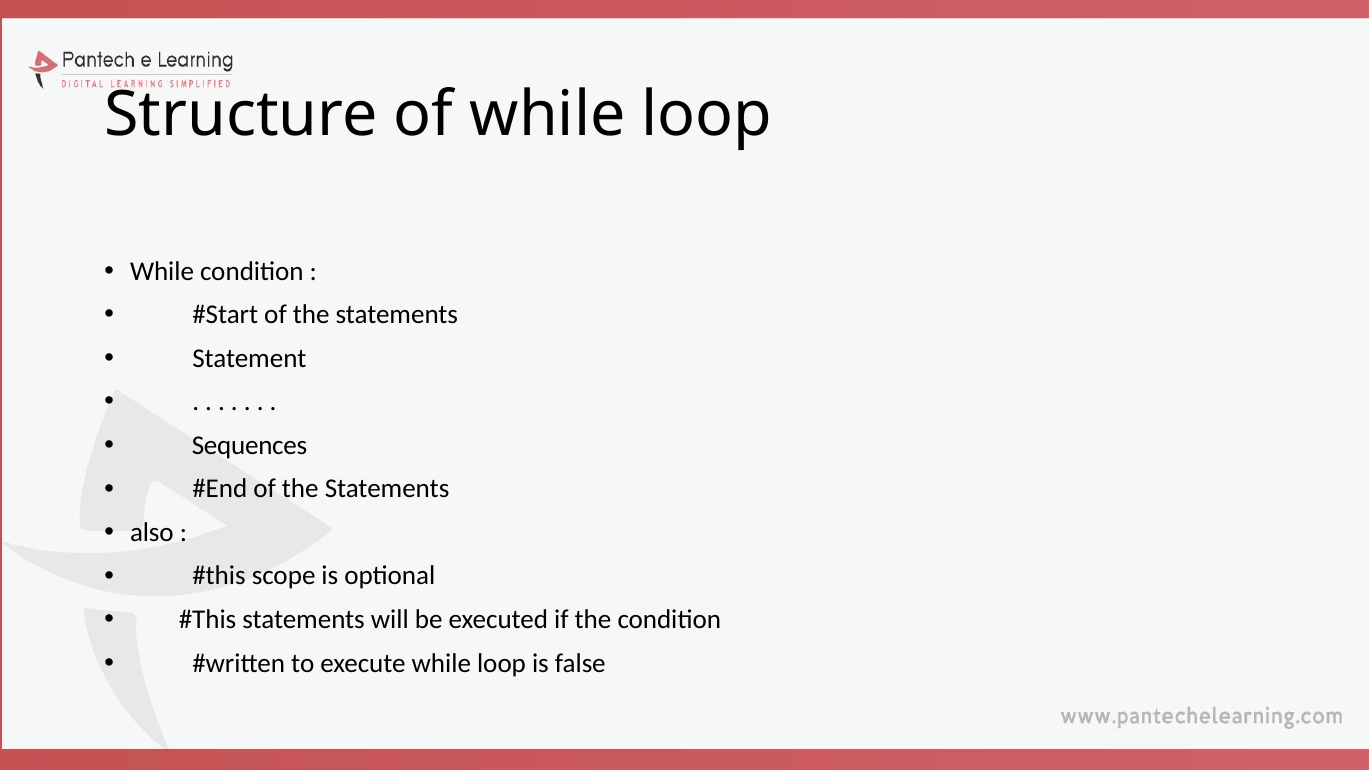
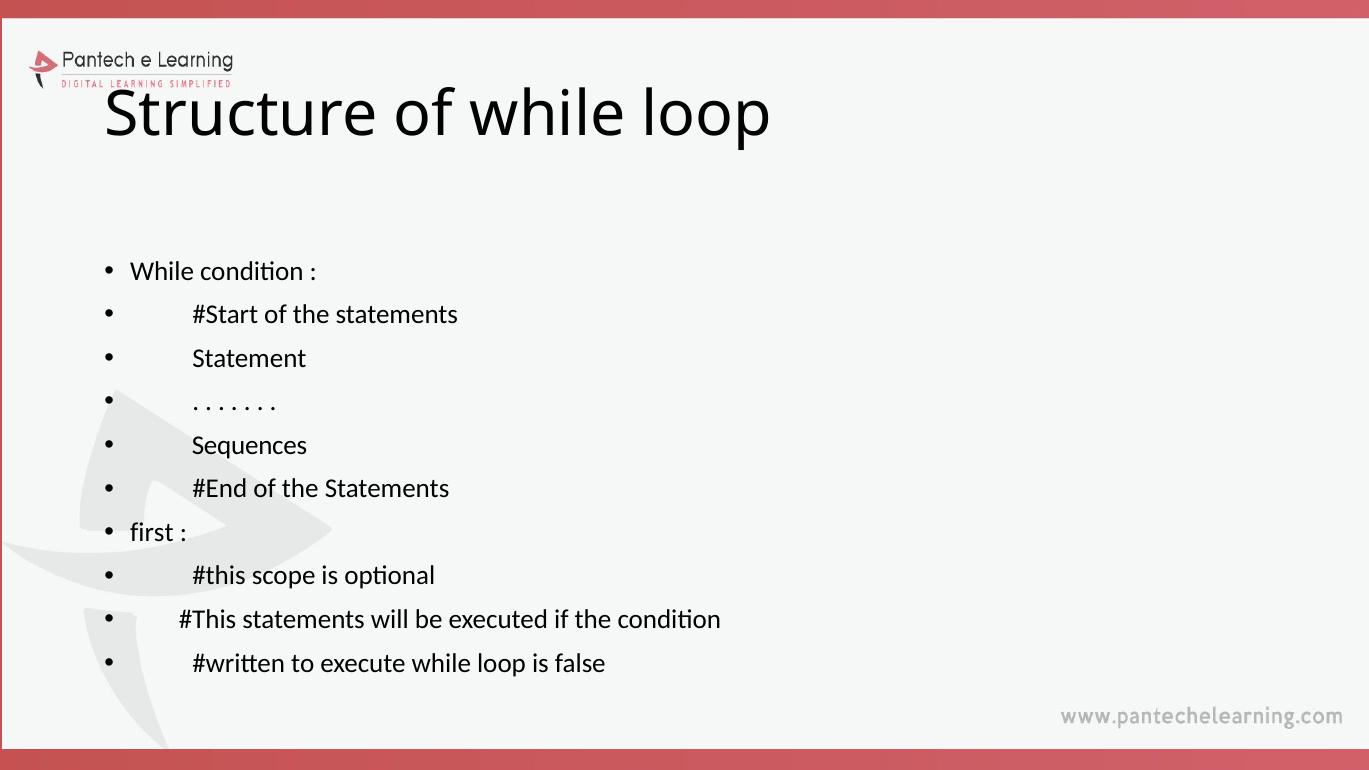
also: also -> first
